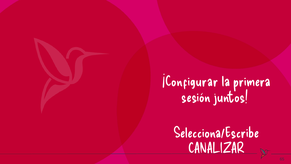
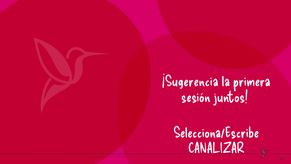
¡Configurar: ¡Configurar -> ¡Sugerencia
